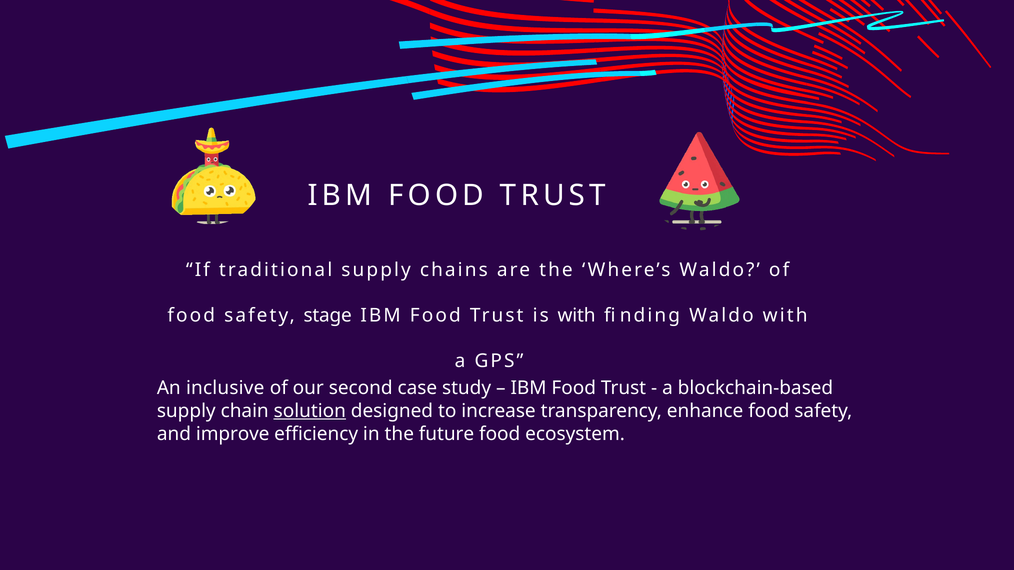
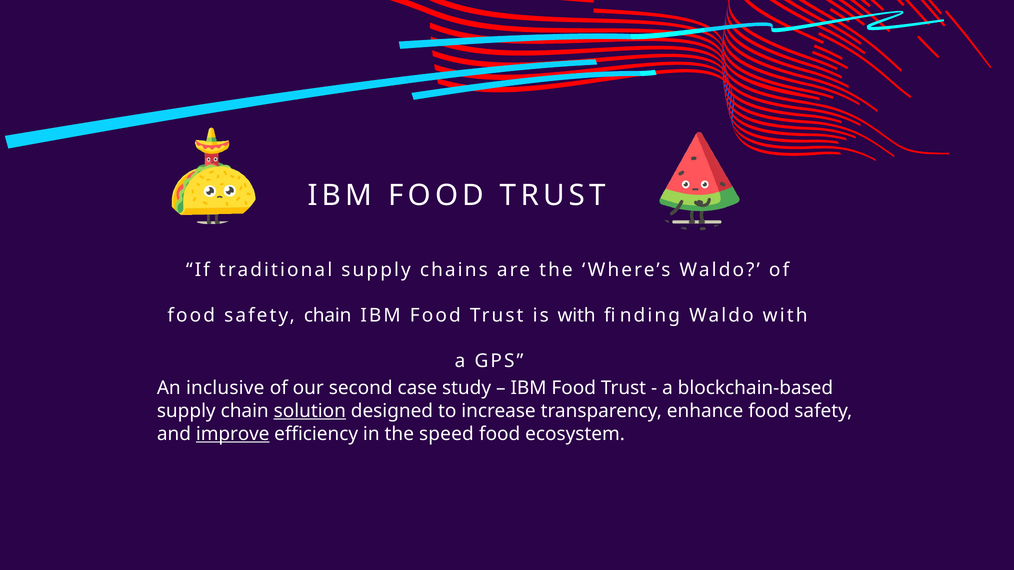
safety stage: stage -> chain
improve underline: none -> present
future: future -> speed
